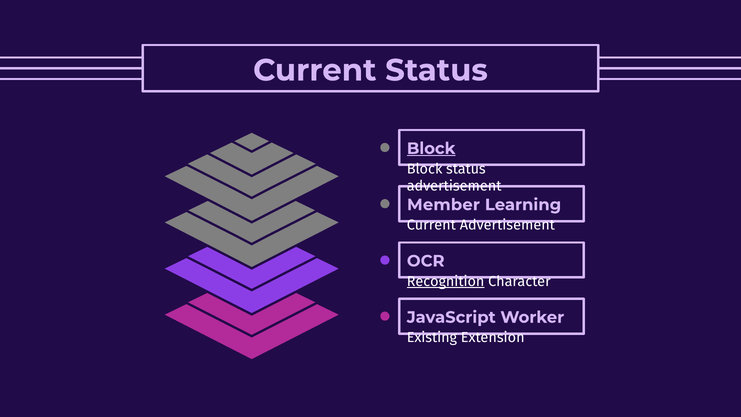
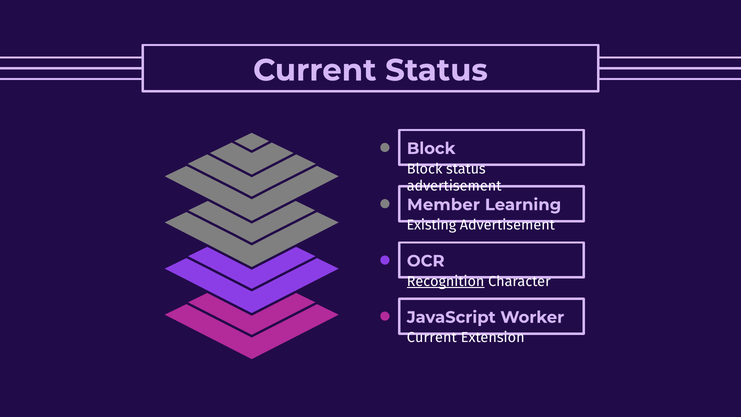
Block at (431, 148) underline: present -> none
Current at (431, 225): Current -> Existing
Existing at (432, 338): Existing -> Current
